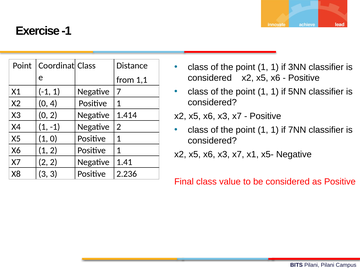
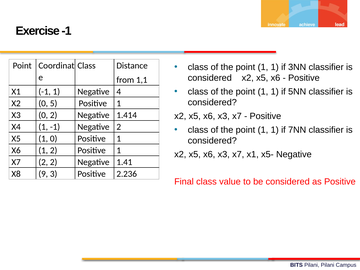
7: 7 -> 4
4: 4 -> 5
X8 3: 3 -> 9
